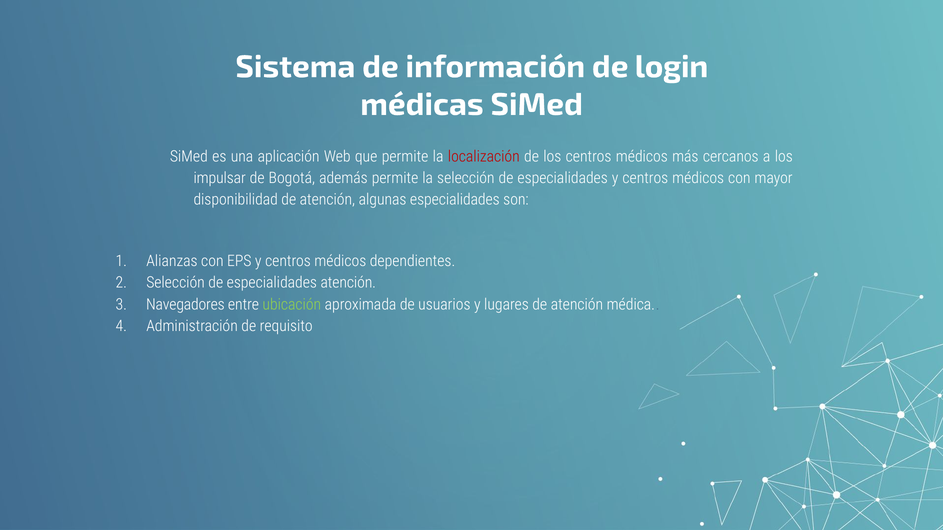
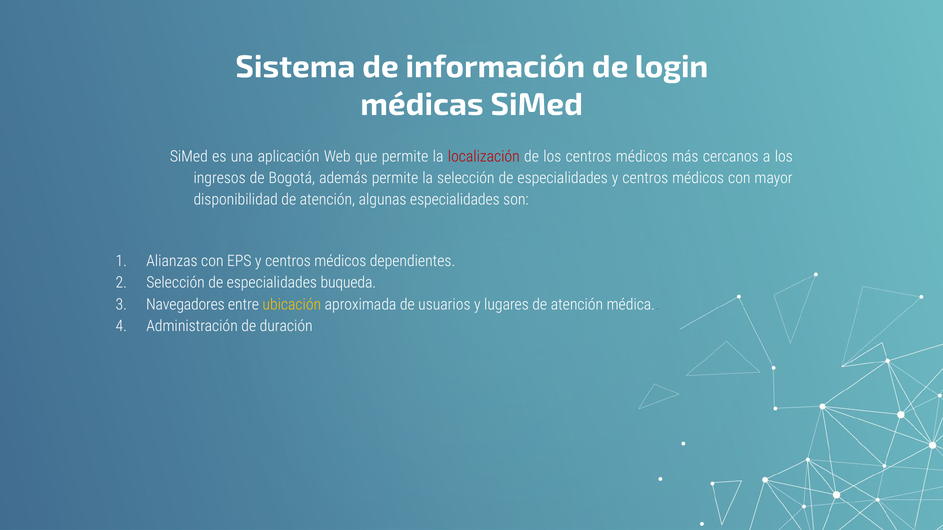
impulsar: impulsar -> ingresos
especialidades atención: atención -> buqueda
ubicación colour: light green -> yellow
requisito: requisito -> duración
